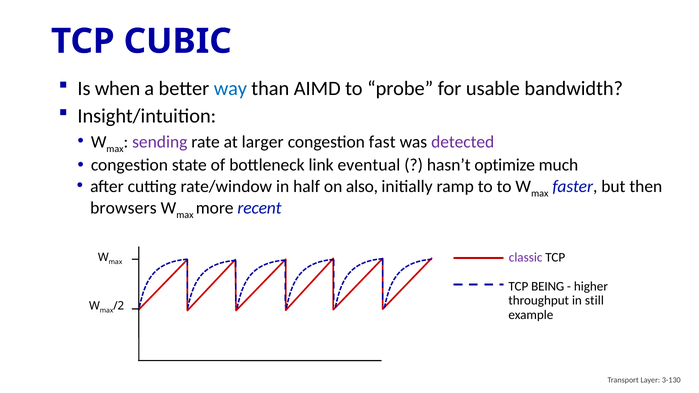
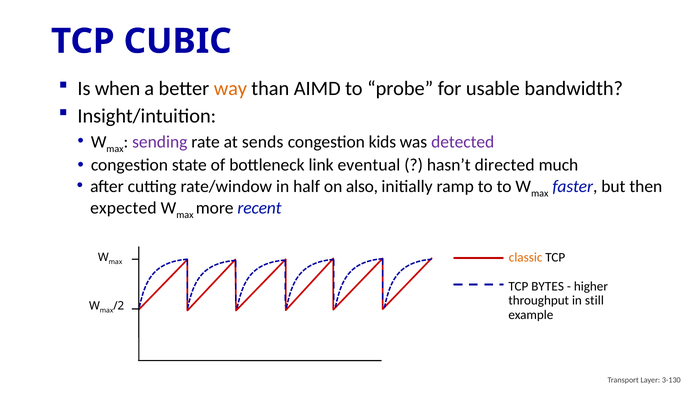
way colour: blue -> orange
larger: larger -> sends
fast: fast -> kids
optimize: optimize -> directed
browsers: browsers -> expected
classic colour: purple -> orange
BEING: BEING -> BYTES
